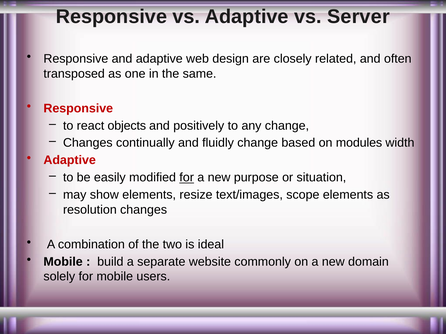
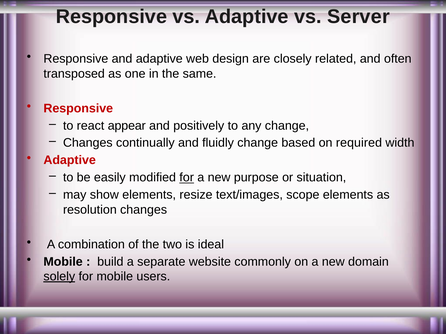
objects: objects -> appear
modules: modules -> required
solely underline: none -> present
